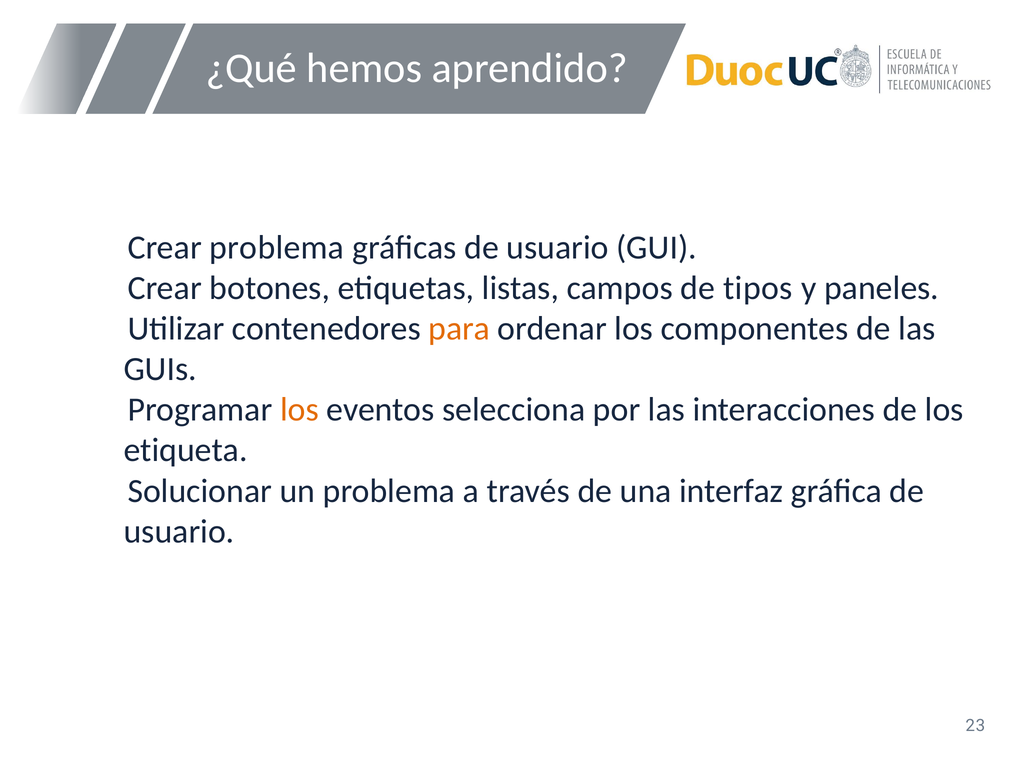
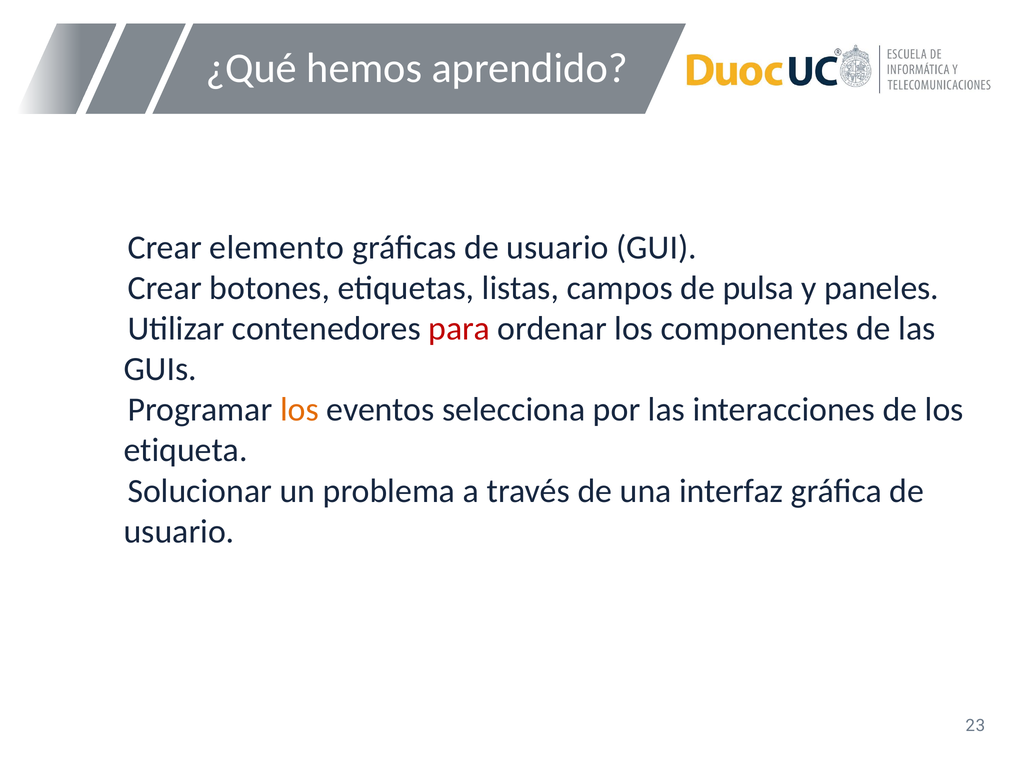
problema at (277, 247): problema -> elemento
tipos: tipos -> pulsa
para colour: orange -> red
